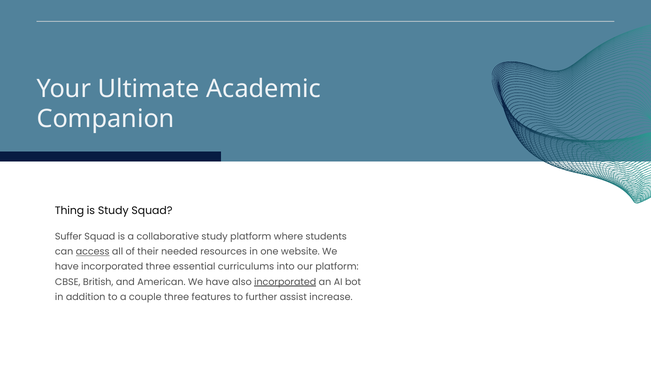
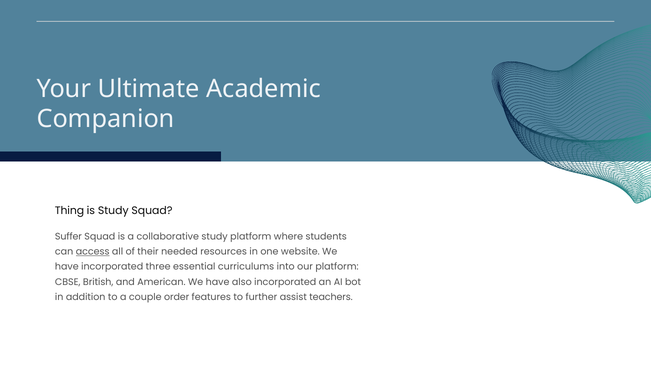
incorporated at (285, 282) underline: present -> none
couple three: three -> order
increase: increase -> teachers
